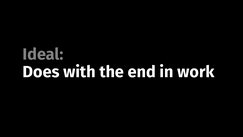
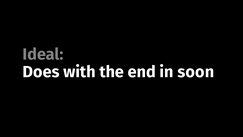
work: work -> soon
